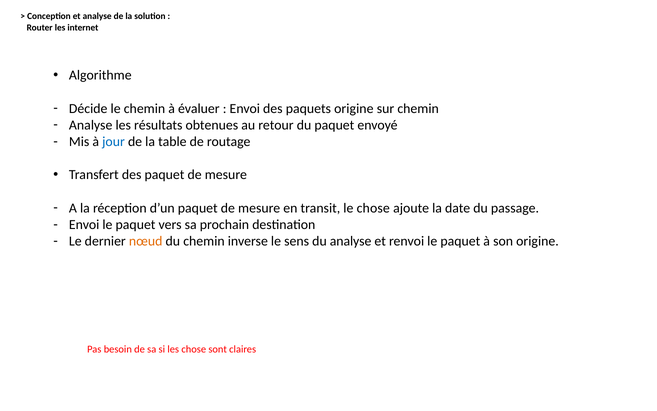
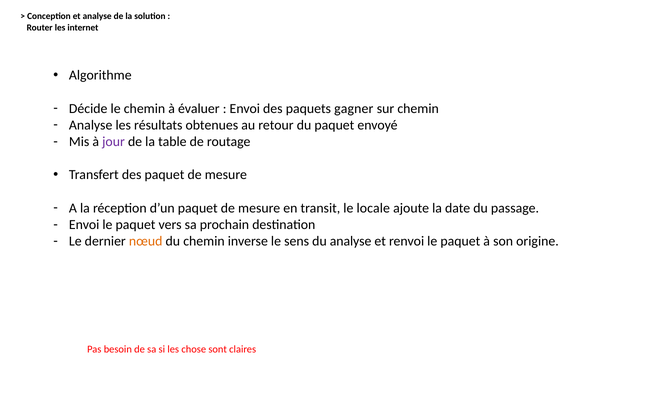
paquets origine: origine -> gagner
jour colour: blue -> purple
le chose: chose -> locale
